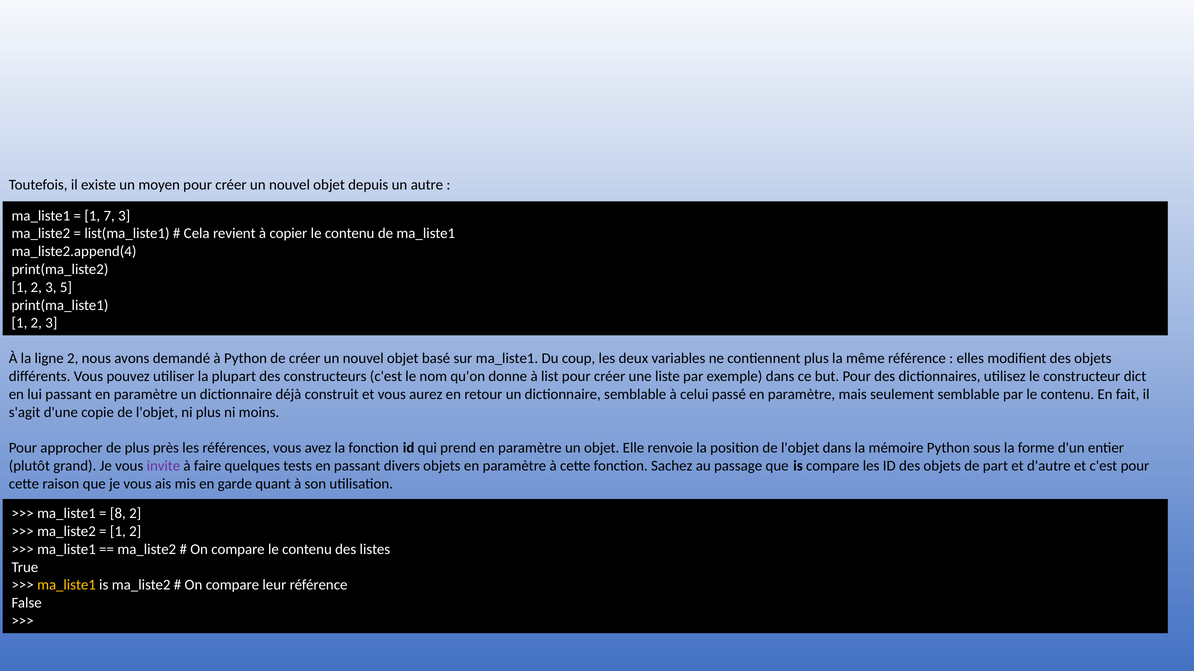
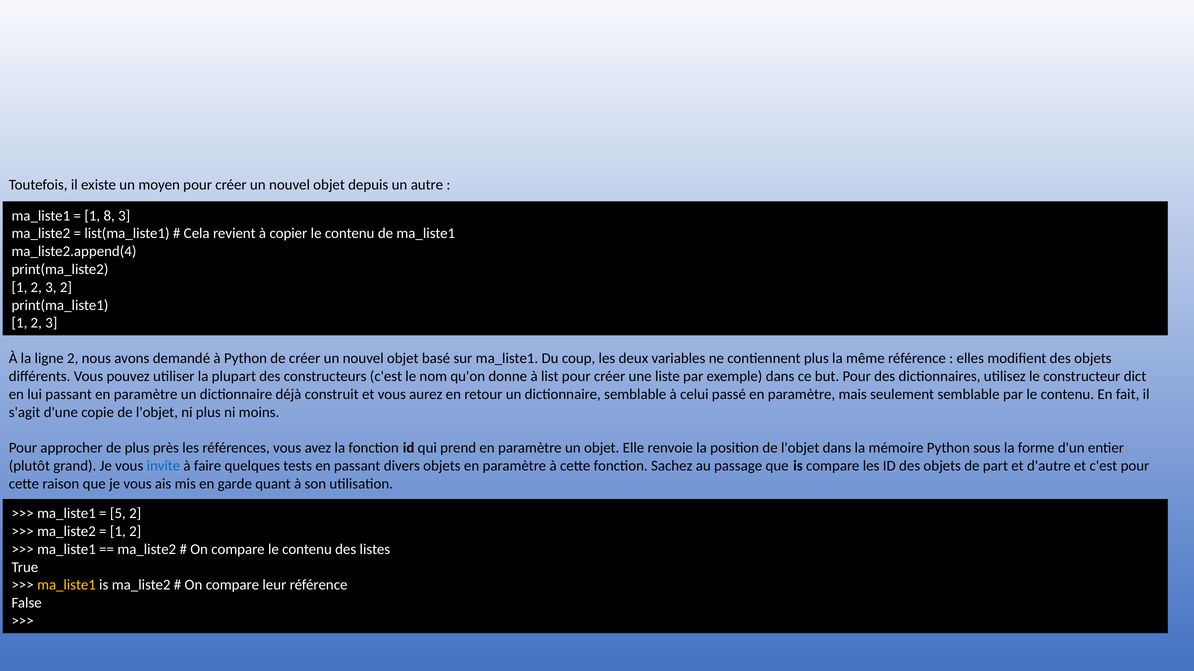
7: 7 -> 8
3 5: 5 -> 2
invite colour: purple -> blue
8: 8 -> 5
